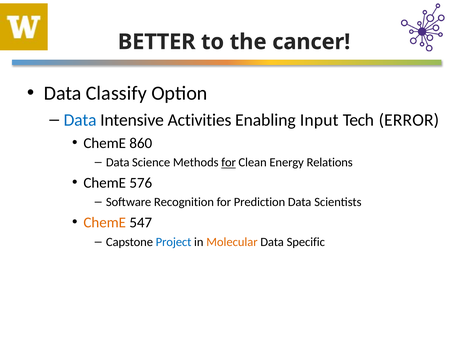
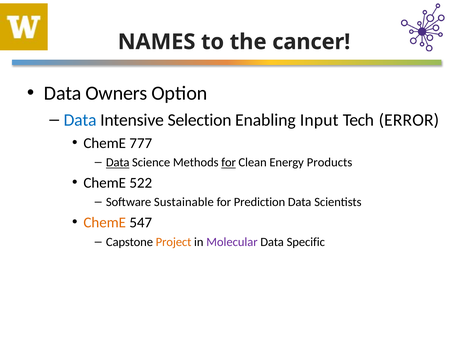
BETTER: BETTER -> NAMES
Classify: Classify -> Owners
Activities: Activities -> Selection
860: 860 -> 777
Data at (118, 163) underline: none -> present
Relations: Relations -> Products
576: 576 -> 522
Recognition: Recognition -> Sustainable
Project colour: blue -> orange
Molecular colour: orange -> purple
